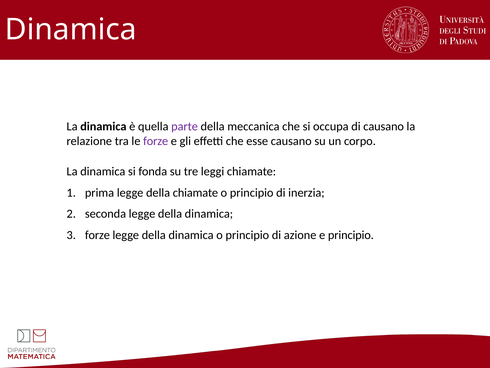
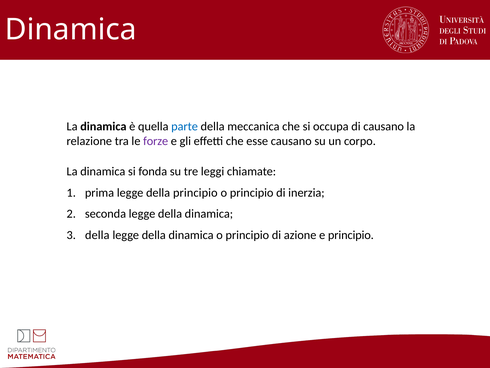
parte colour: purple -> blue
della chiamate: chiamate -> principio
forze at (97, 235): forze -> della
